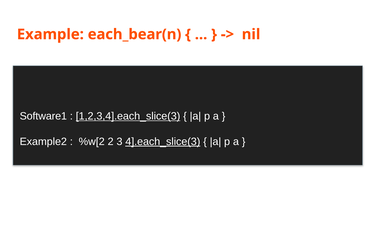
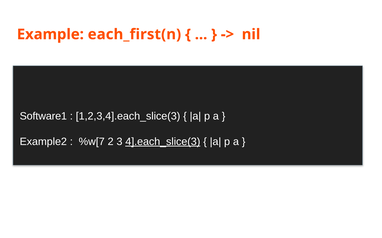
each_bear(n: each_bear(n -> each_first(n
1,2,3,4].each_slice(3 underline: present -> none
%w[2: %w[2 -> %w[7
